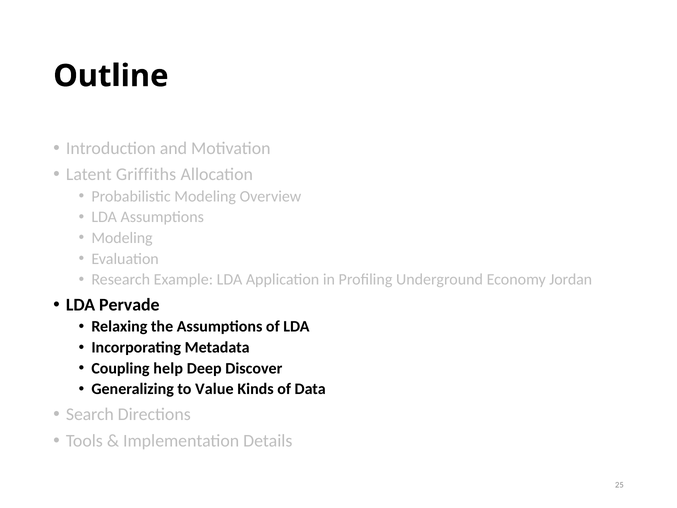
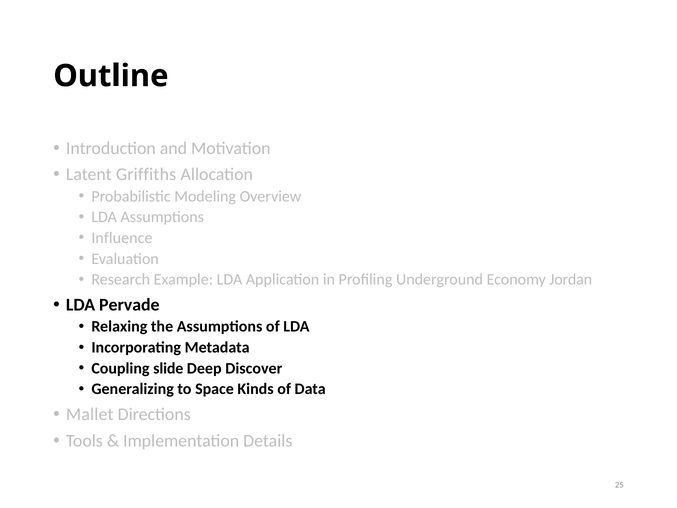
Modeling at (122, 238): Modeling -> Influence
help: help -> slide
Value: Value -> Space
Search: Search -> Mallet
